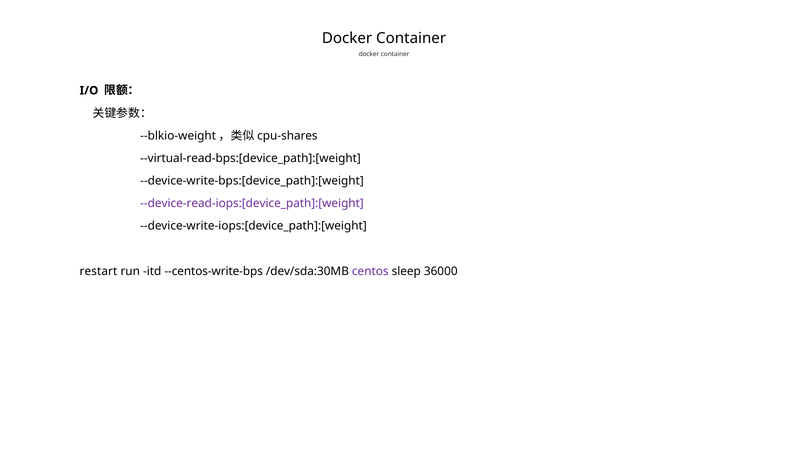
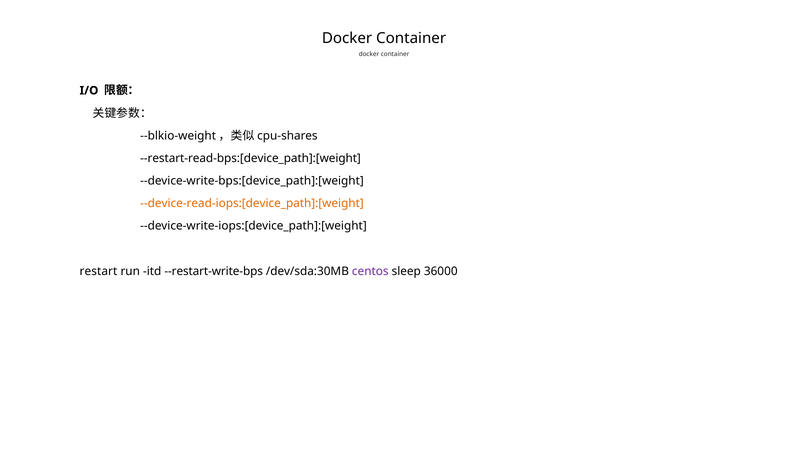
--virtual-read-bps:[device_path]:[weight: --virtual-read-bps:[device_path]:[weight -> --restart-read-bps:[device_path]:[weight
--device-read-iops:[device_path]:[weight colour: purple -> orange
--centos-write-bps: --centos-write-bps -> --restart-write-bps
